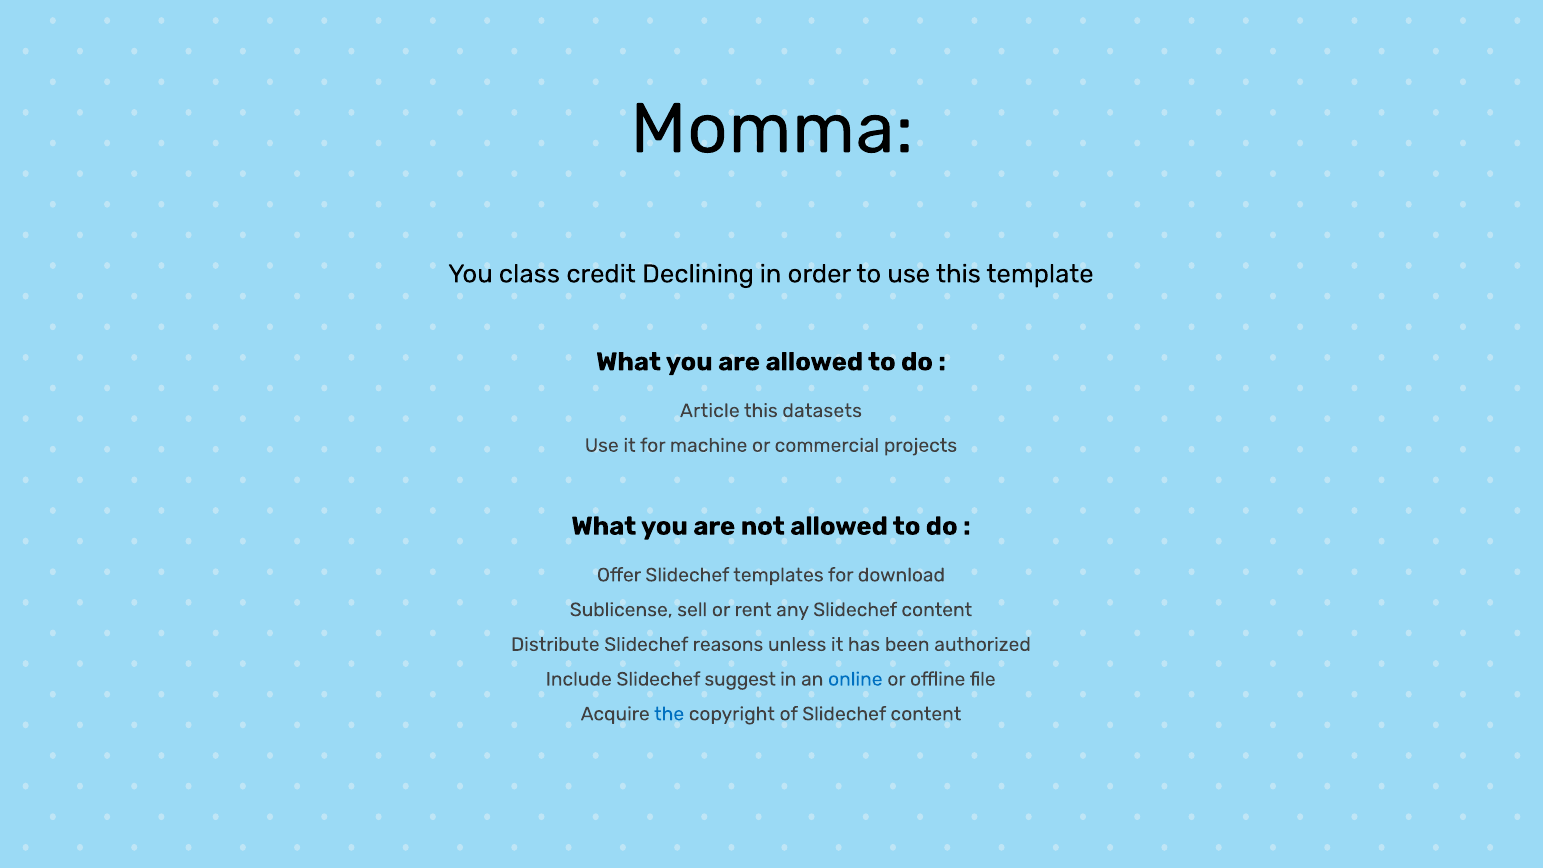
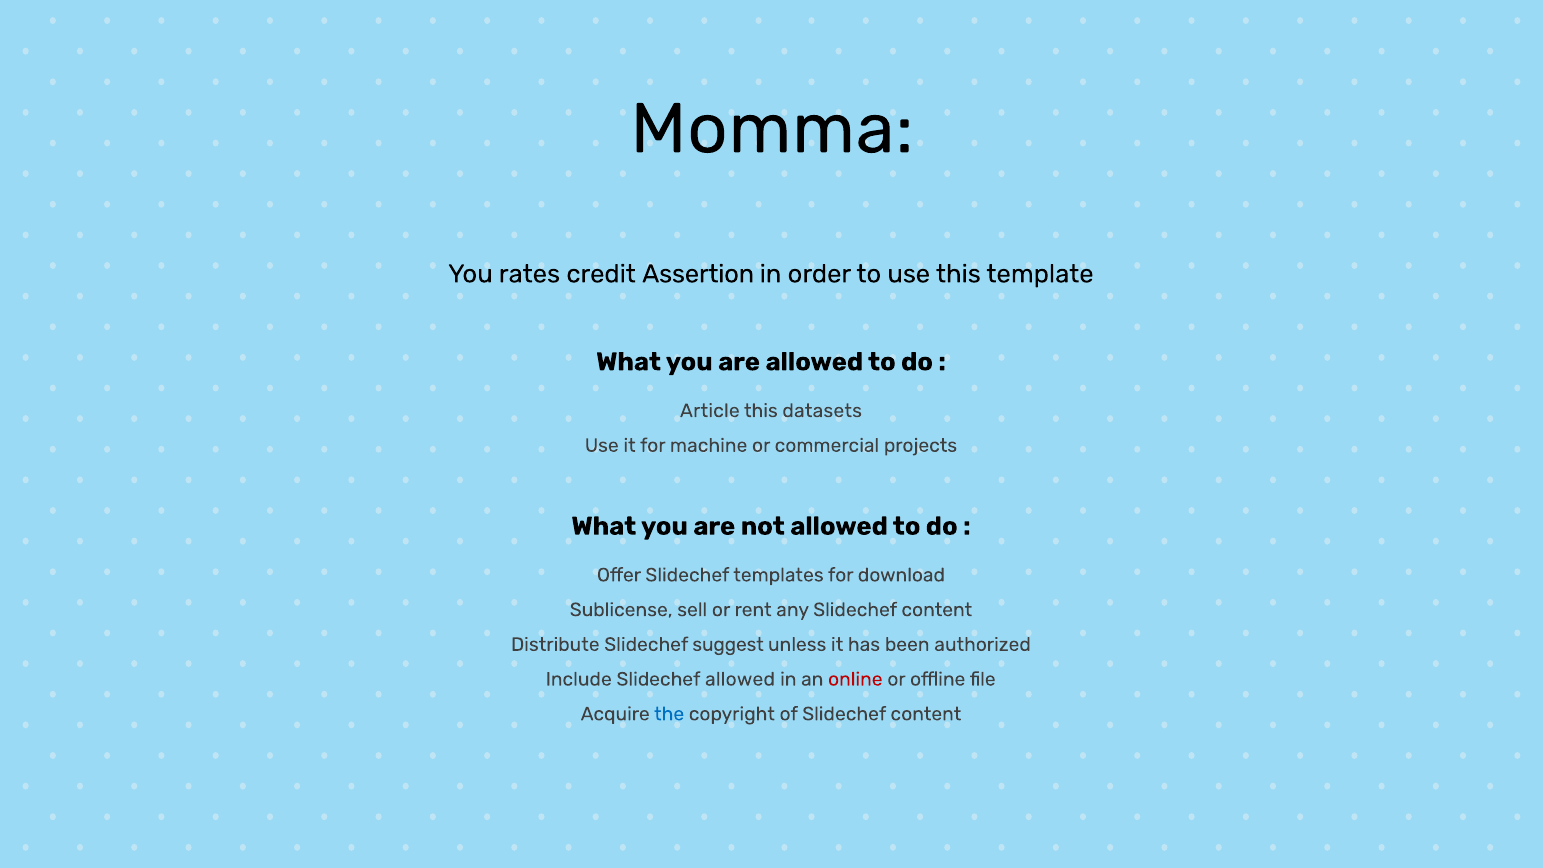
class: class -> rates
Declining: Declining -> Assertion
reasons: reasons -> suggest
Slidechef suggest: suggest -> allowed
online colour: blue -> red
